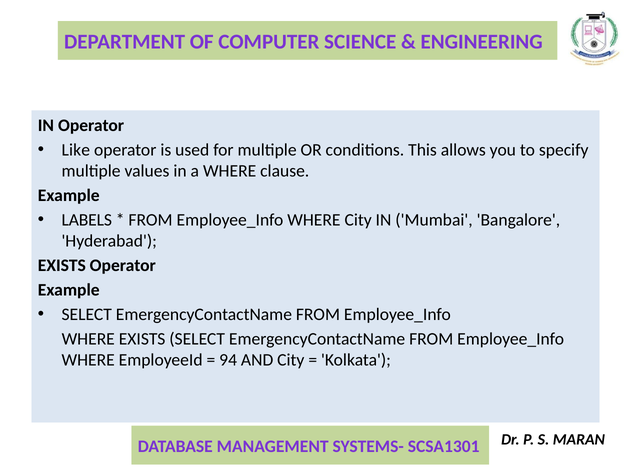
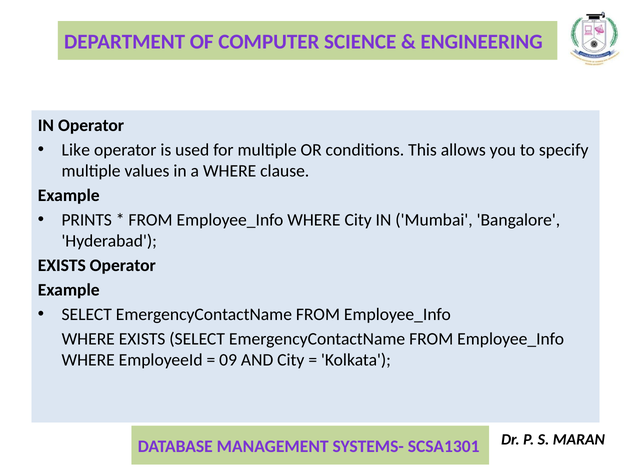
LABELS: LABELS -> PRINTS
94: 94 -> 09
